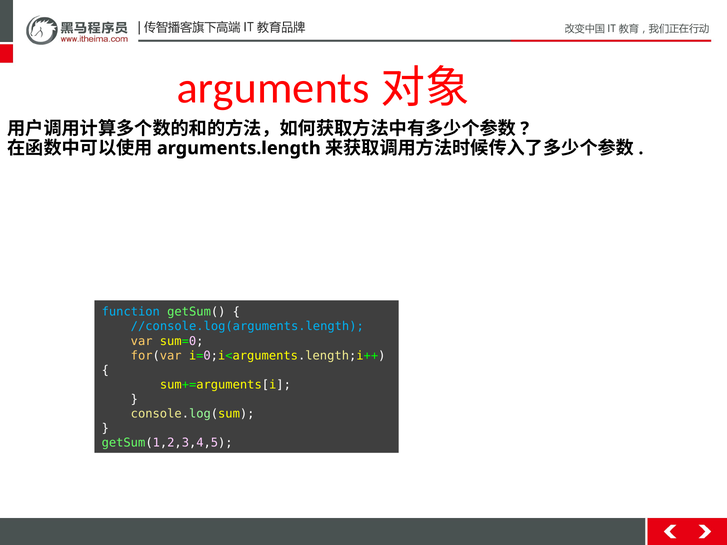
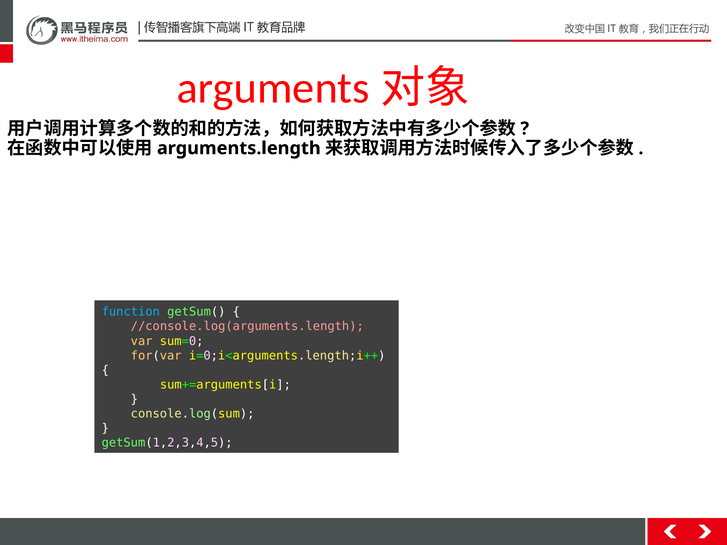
//console.log(arguments.length colour: light blue -> pink
